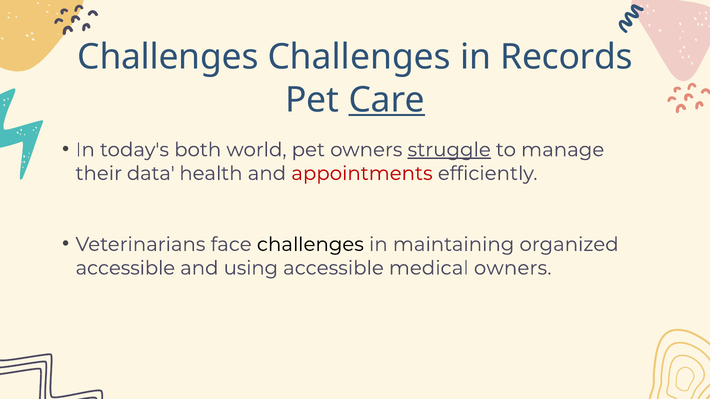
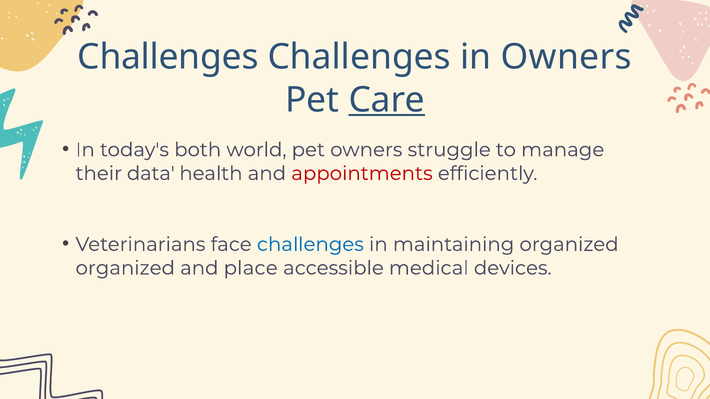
in Records: Records -> Owners
struggle underline: present -> none
challenges at (310, 245) colour: black -> blue
accessible at (125, 268): accessible -> organized
using: using -> place
medical owners: owners -> devices
